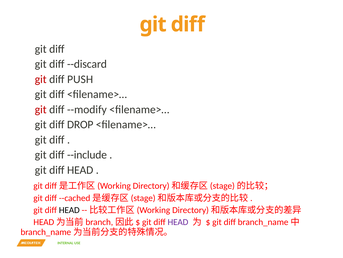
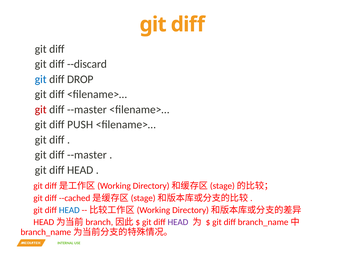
git at (41, 79) colour: red -> blue
PUSH: PUSH -> DROP
--modify at (87, 109): --modify -> --master
DROP: DROP -> PUSH
--include at (87, 154): --include -> --master
HEAD at (69, 210) colour: black -> blue
